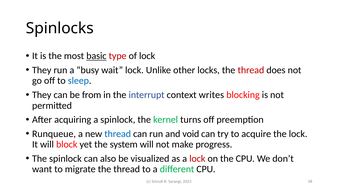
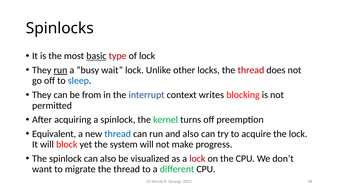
run at (60, 70) underline: none -> present
Runqueue: Runqueue -> Equivalent
and void: void -> also
